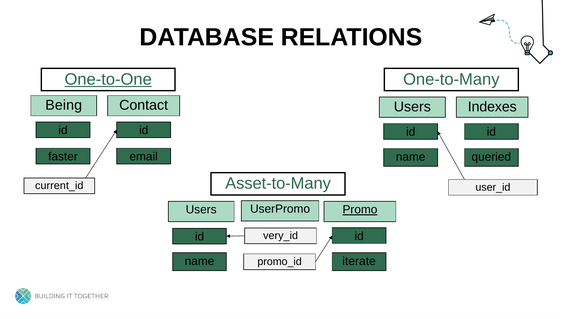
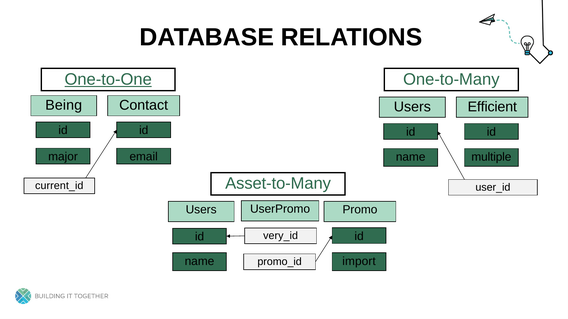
Indexes: Indexes -> Efficient
faster: faster -> major
queried: queried -> multiple
Promo underline: present -> none
iterate: iterate -> import
